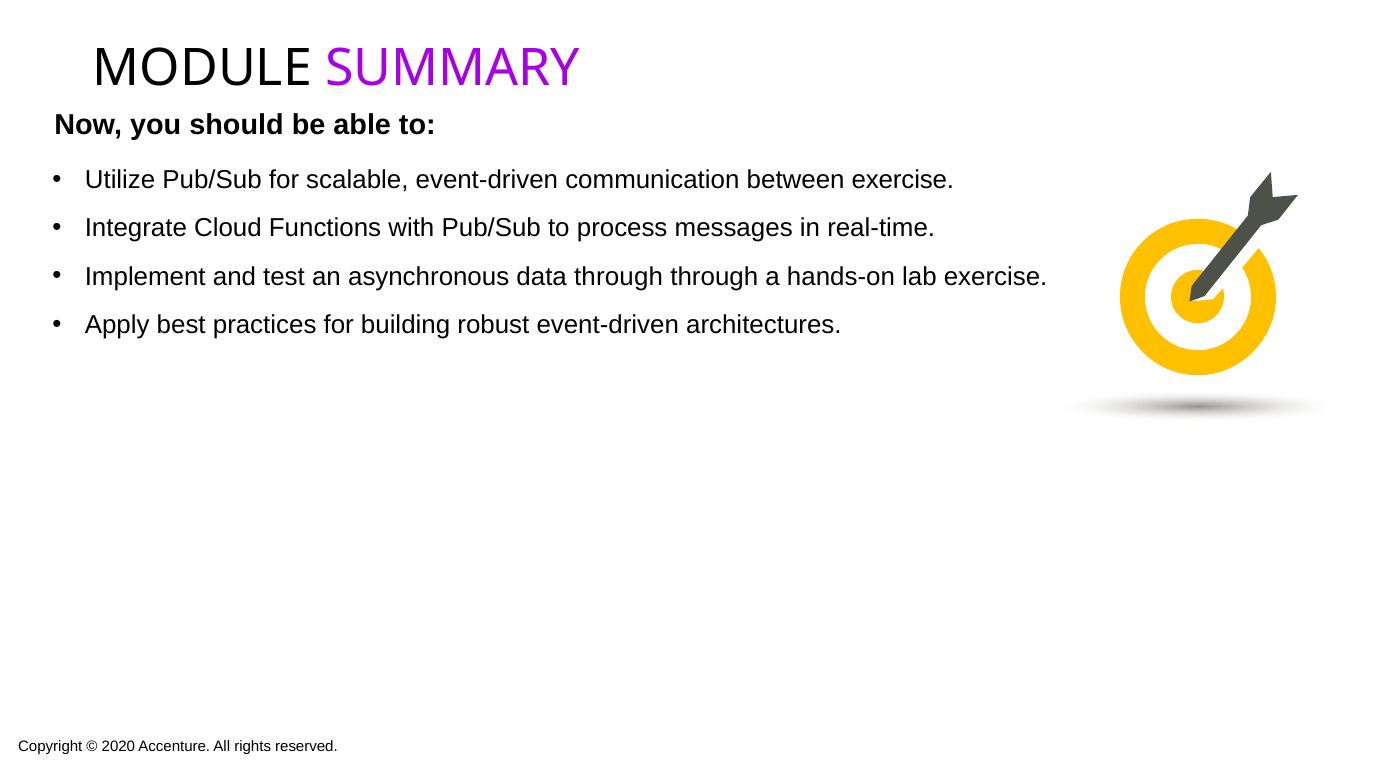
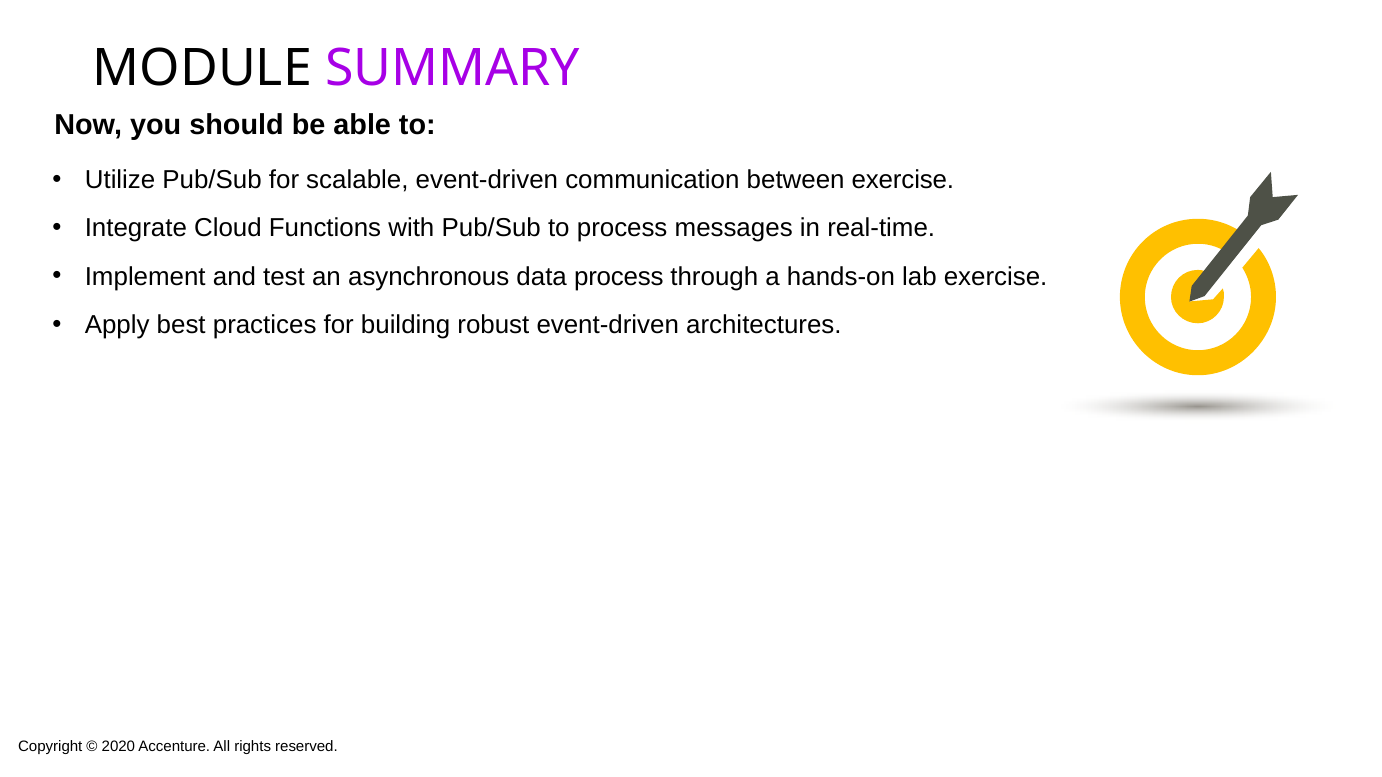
data through: through -> process
